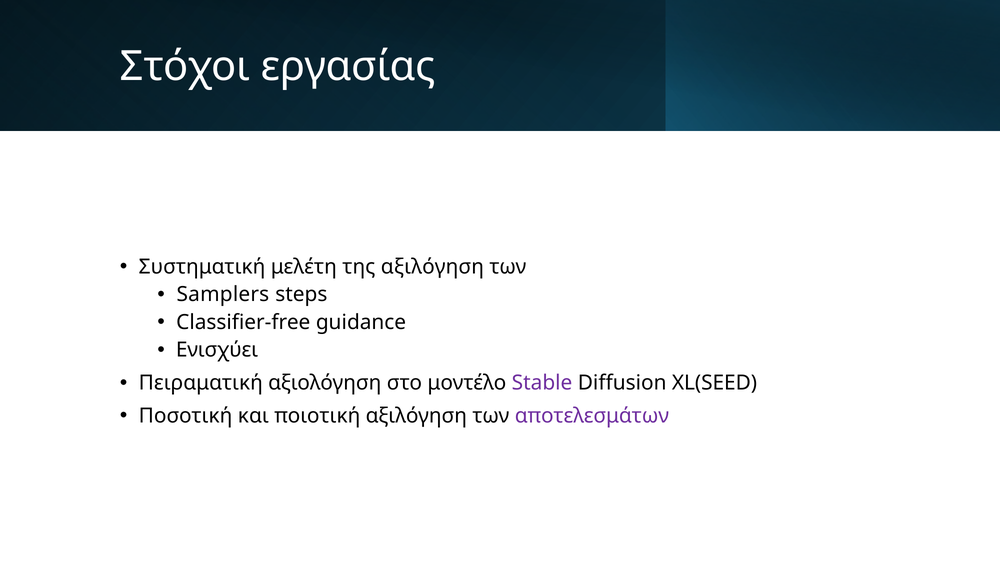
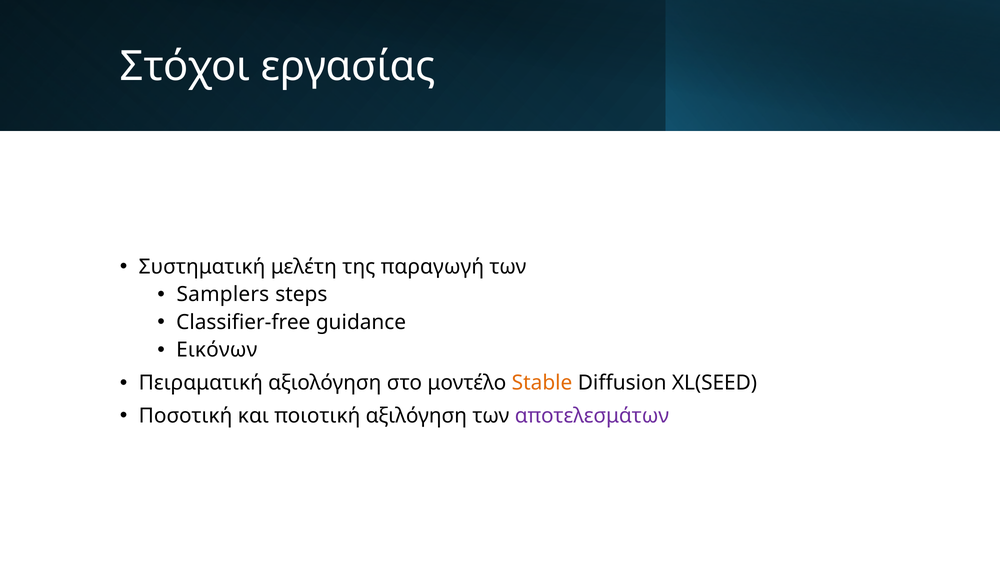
της αξιλόγηση: αξιλόγηση -> παραγωγή
Ενισχύει: Ενισχύει -> Εικόνων
Stable colour: purple -> orange
